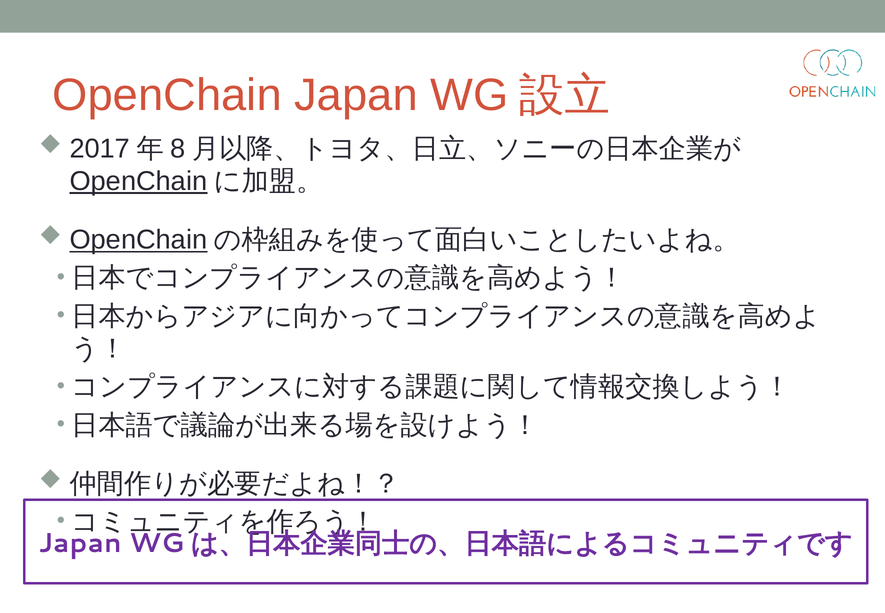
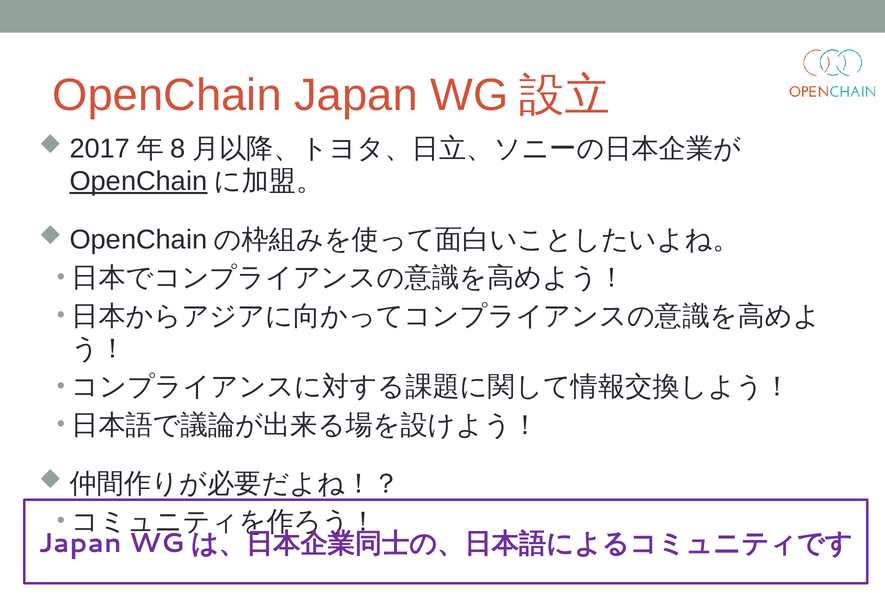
OpenChain at (138, 240) underline: present -> none
